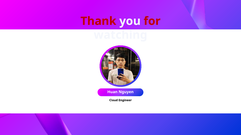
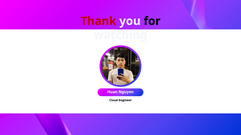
for colour: red -> black
